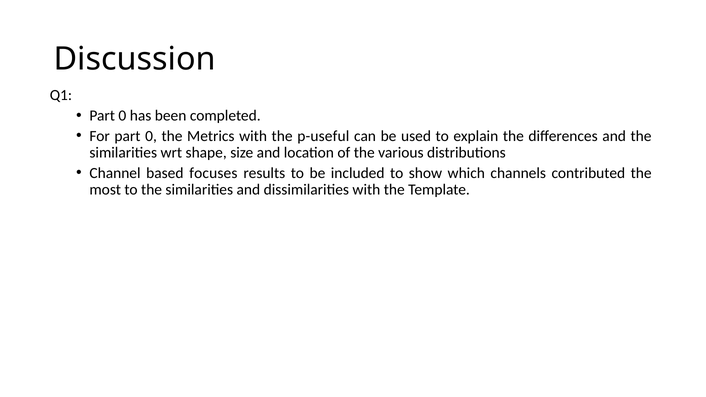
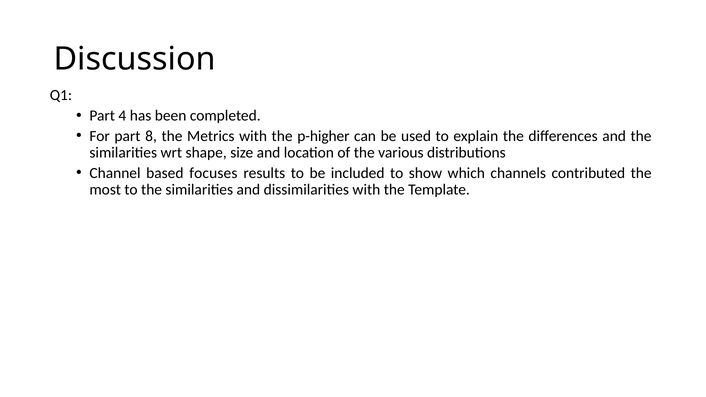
0 at (122, 116): 0 -> 4
For part 0: 0 -> 8
p-useful: p-useful -> p-higher
